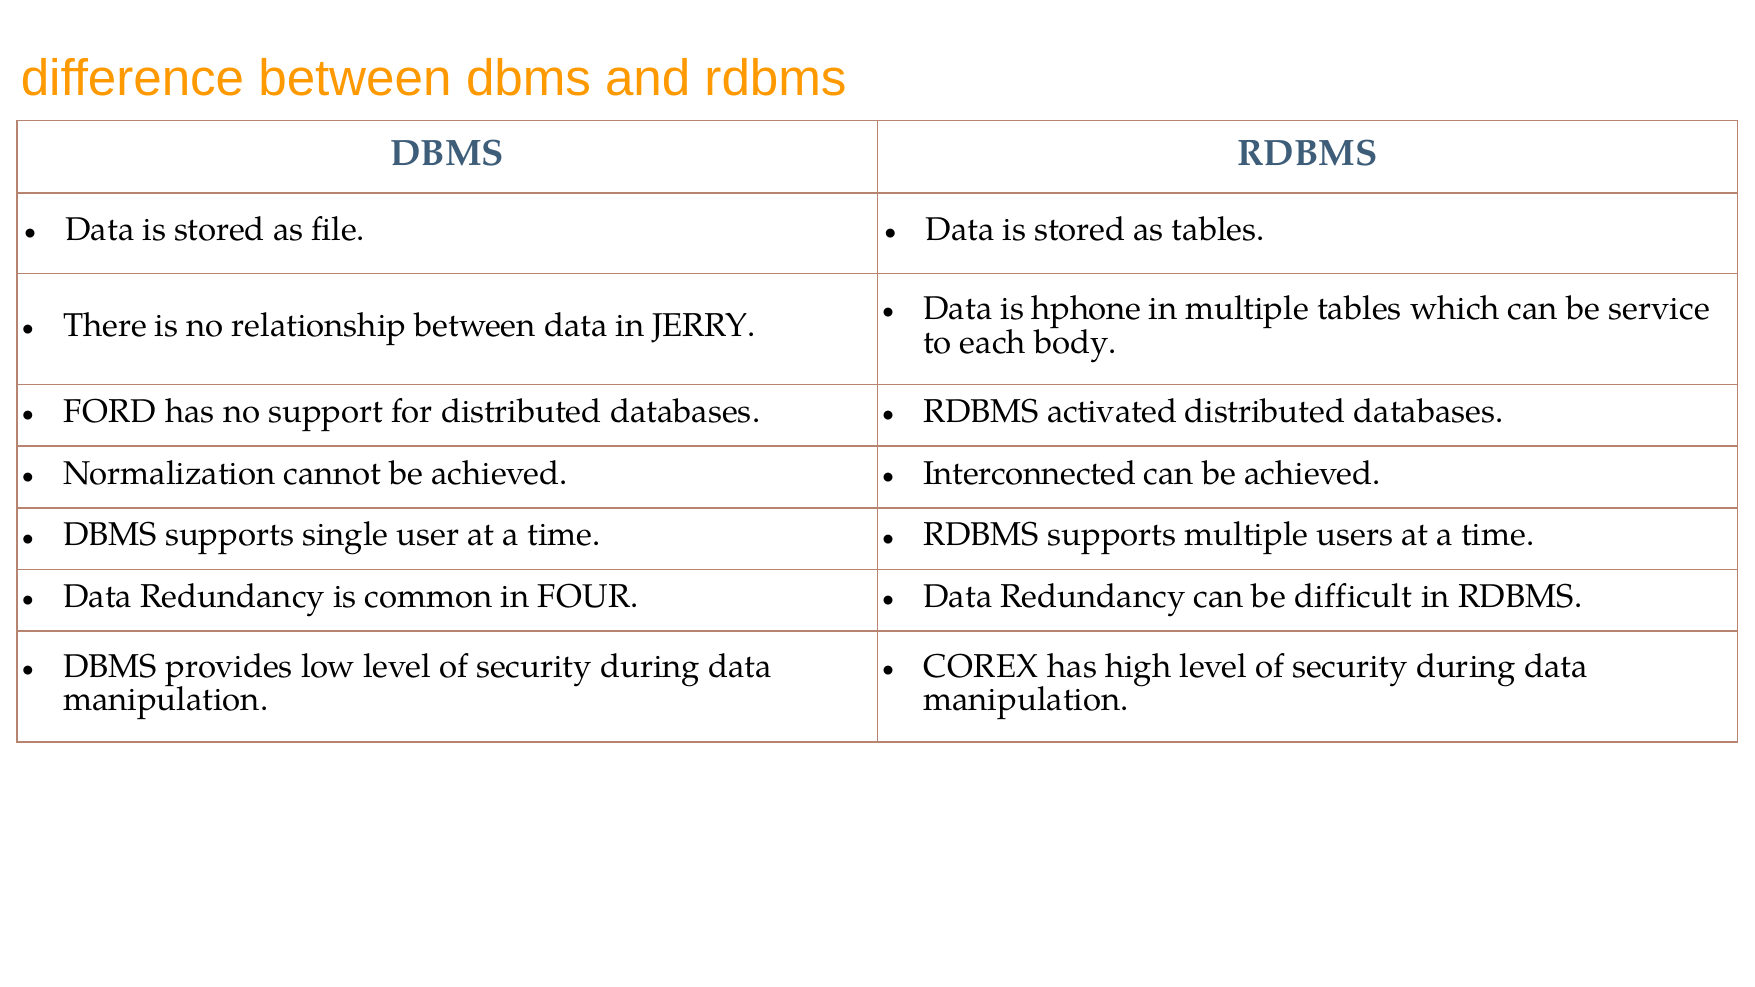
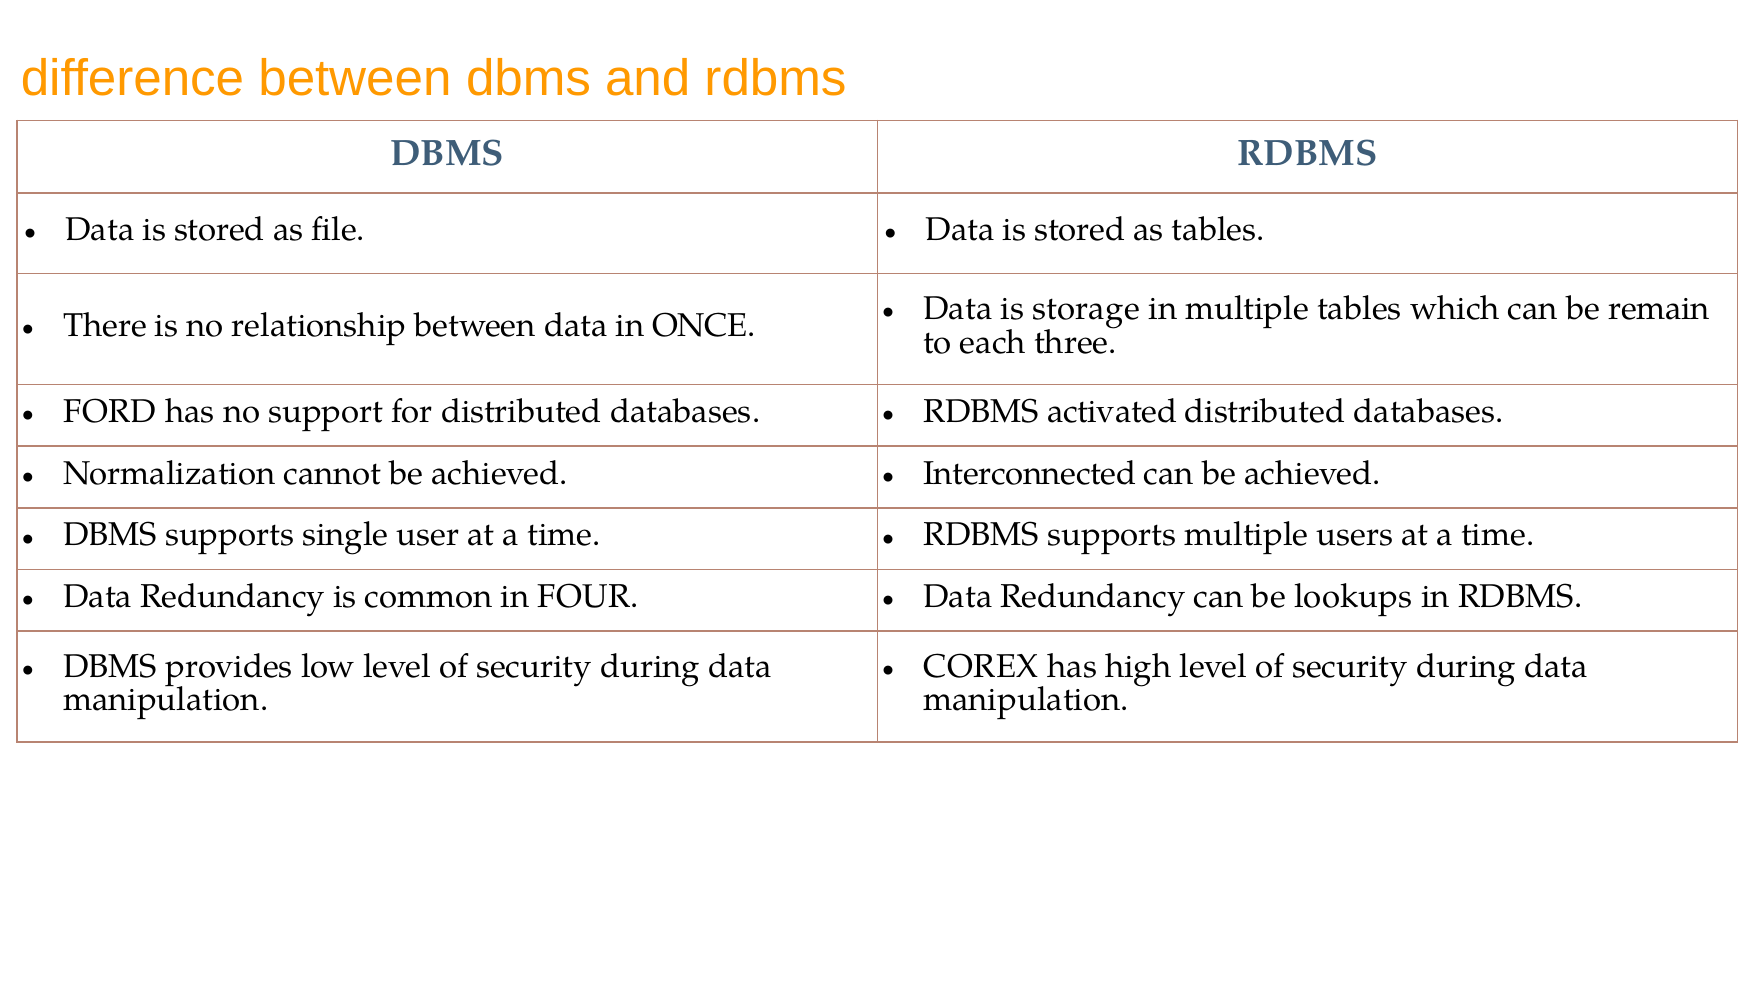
hphone: hphone -> storage
service: service -> remain
JERRY: JERRY -> ONCE
body: body -> three
difficult: difficult -> lookups
